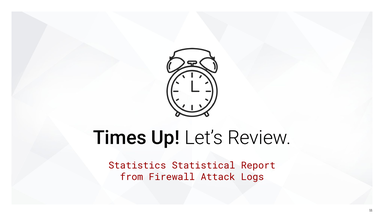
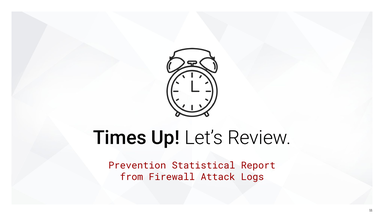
Statistics: Statistics -> Prevention
